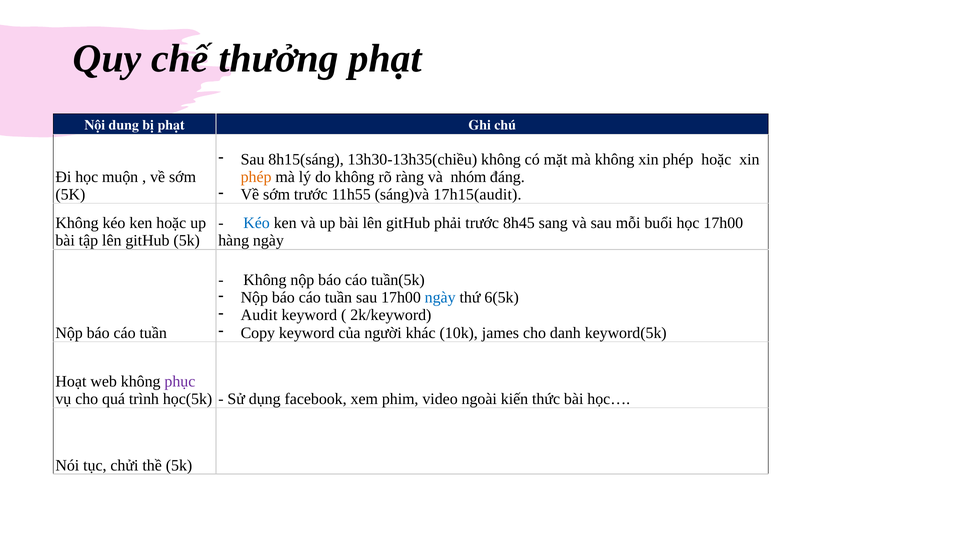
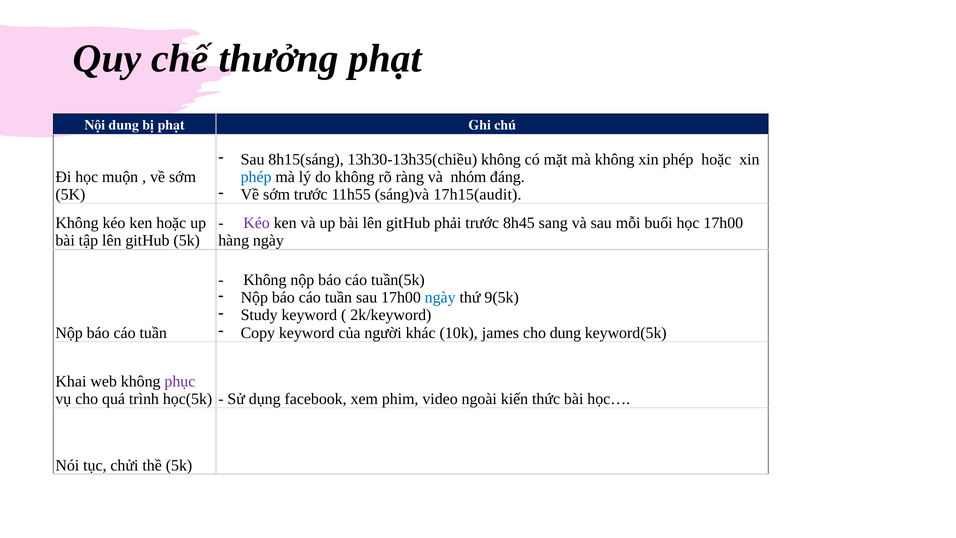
phép at (256, 177) colour: orange -> blue
Kéo at (257, 223) colour: blue -> purple
6(5k: 6(5k -> 9(5k
Audit: Audit -> Study
cho danh: danh -> dung
Hoạt: Hoạt -> Khai
